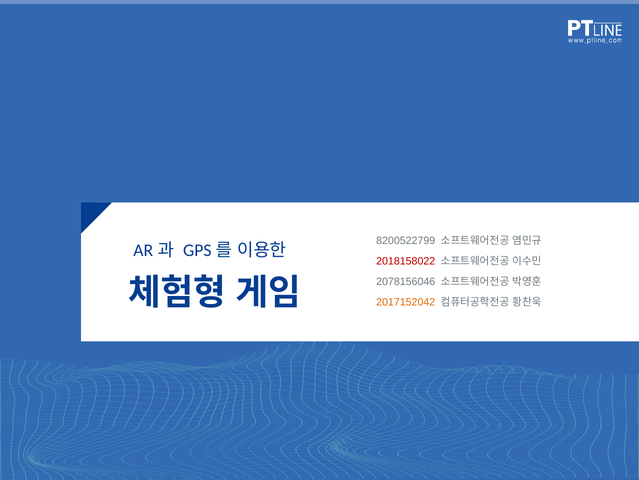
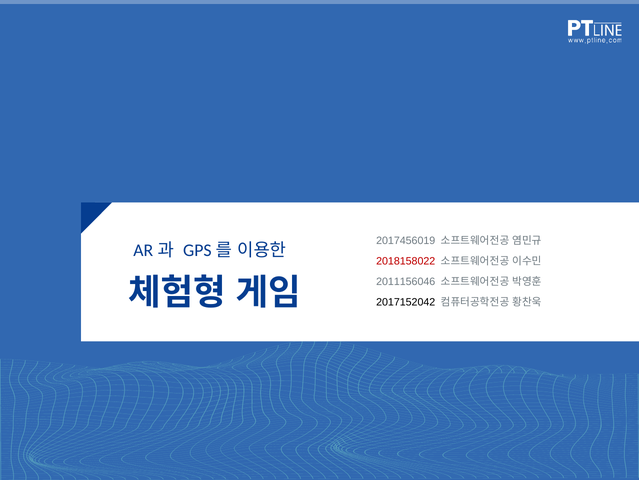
8200522799: 8200522799 -> 2017456019
2078156046: 2078156046 -> 2011156046
2017152042 colour: orange -> black
